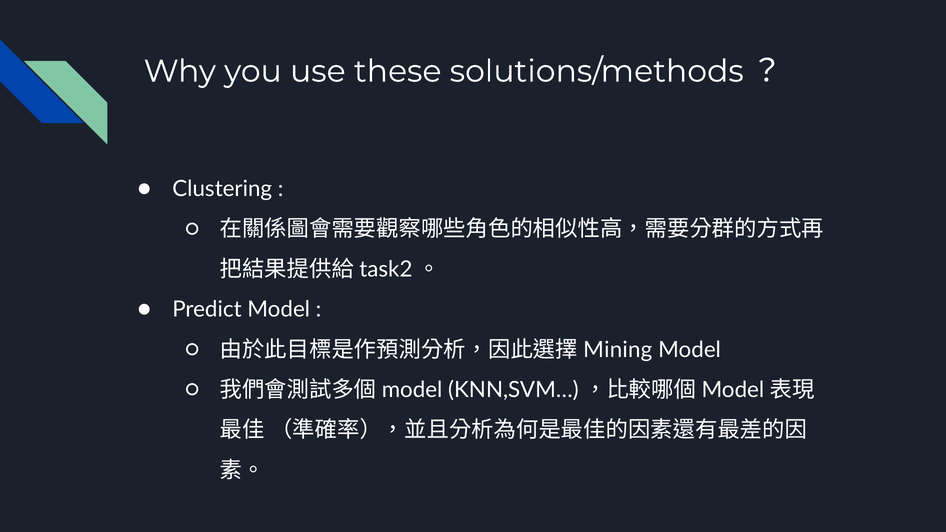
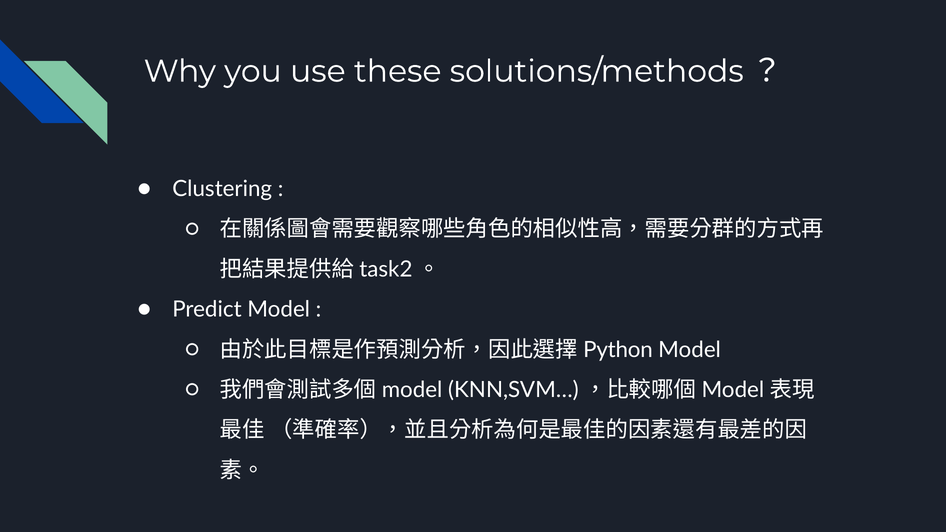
Mining: Mining -> Python
